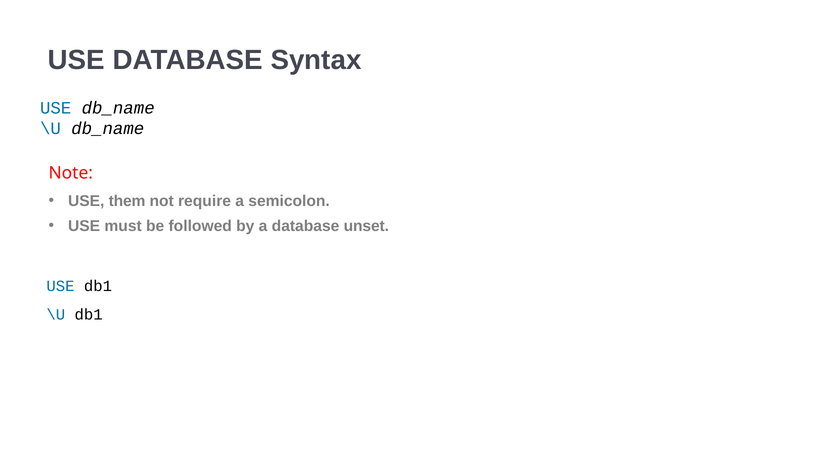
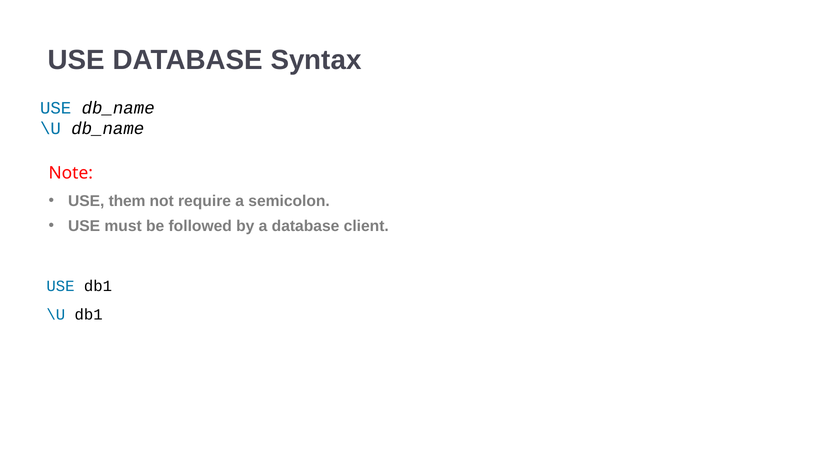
unset: unset -> client
